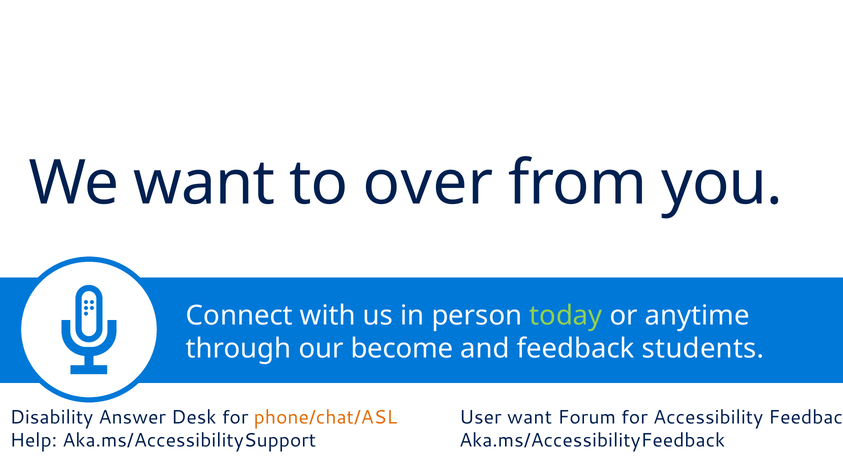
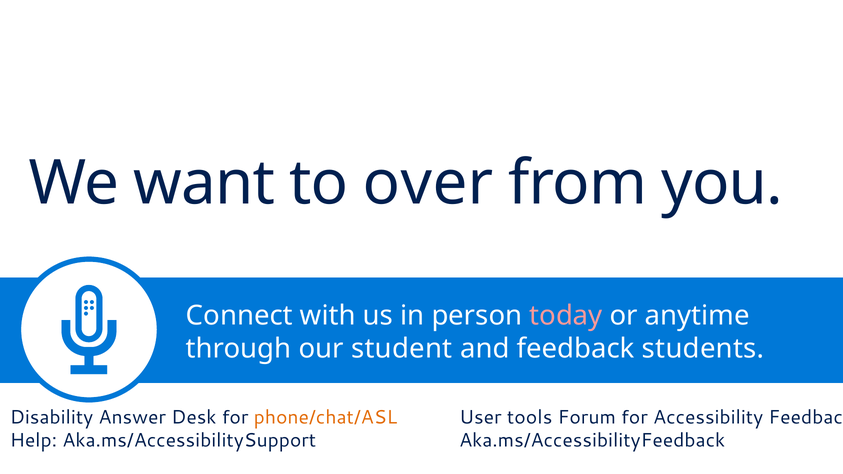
today colour: light green -> pink
become: become -> student
User want: want -> tools
